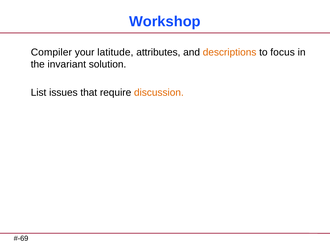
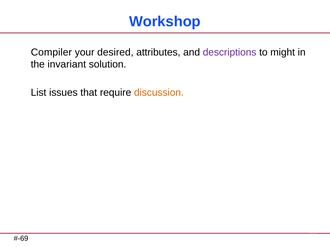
latitude: latitude -> desired
descriptions colour: orange -> purple
focus: focus -> might
